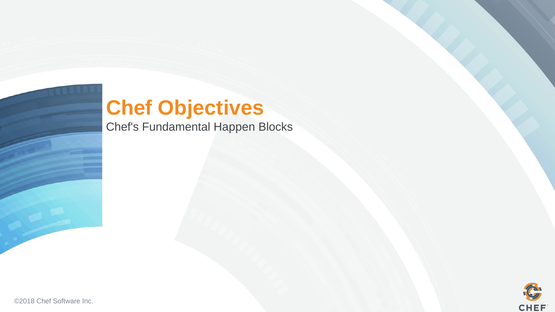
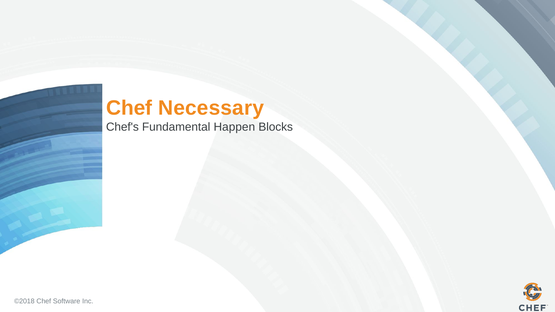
Objectives: Objectives -> Necessary
